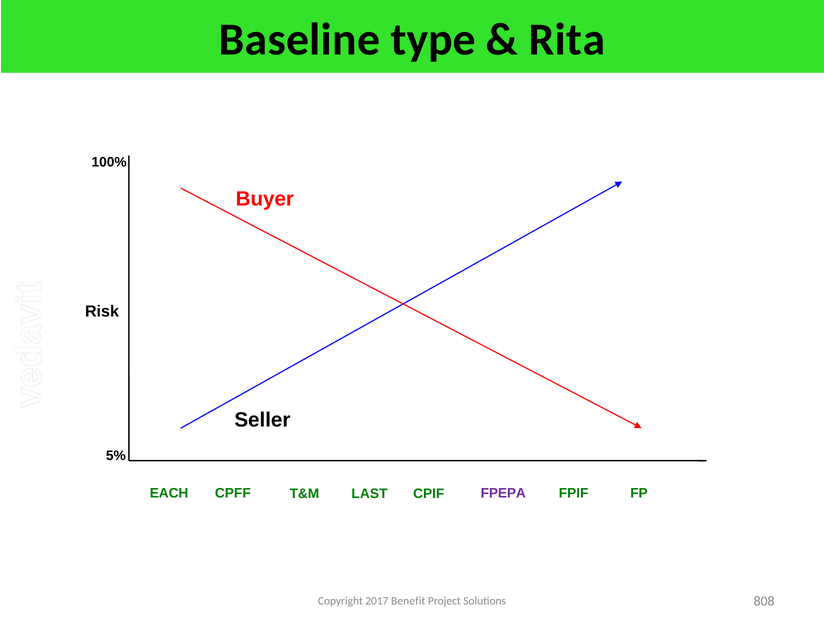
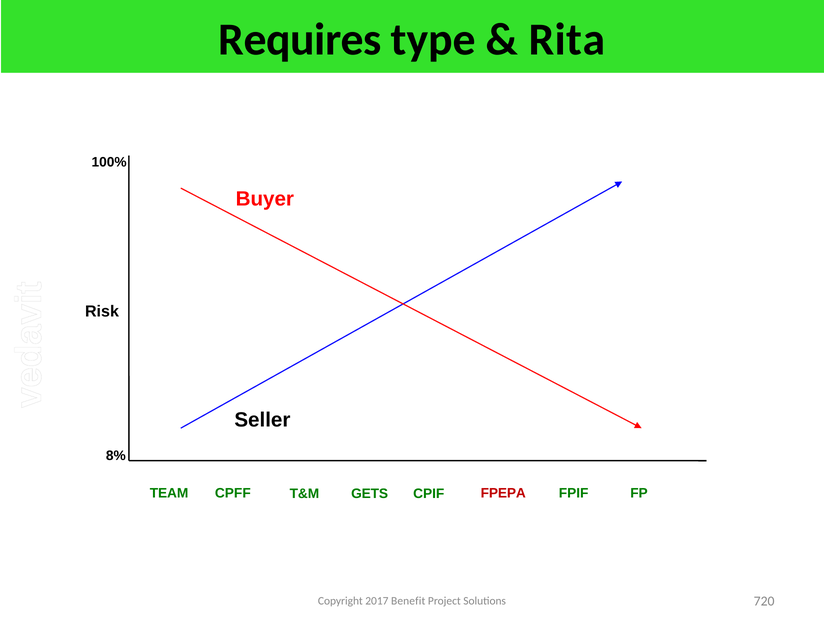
Baseline: Baseline -> Requires
5%: 5% -> 8%
EACH: EACH -> TEAM
LAST: LAST -> GETS
FPEPA colour: purple -> red
808: 808 -> 720
